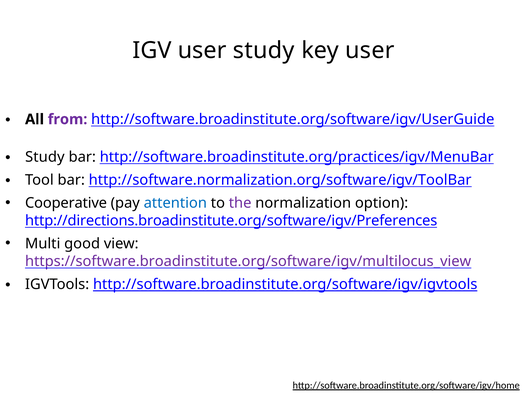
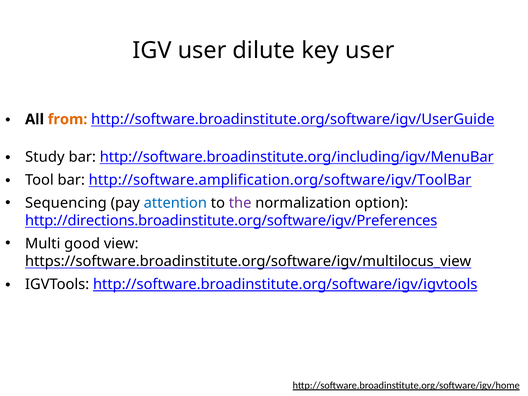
user study: study -> dilute
from colour: purple -> orange
http://software.broadinstitute.org/practices/igv/MenuBar: http://software.broadinstitute.org/practices/igv/MenuBar -> http://software.broadinstitute.org/including/igv/MenuBar
http://software.normalization.org/software/igv/ToolBar: http://software.normalization.org/software/igv/ToolBar -> http://software.amplification.org/software/igv/ToolBar
Cooperative: Cooperative -> Sequencing
https://software.broadinstitute.org/software/igv/multilocus_view colour: purple -> black
